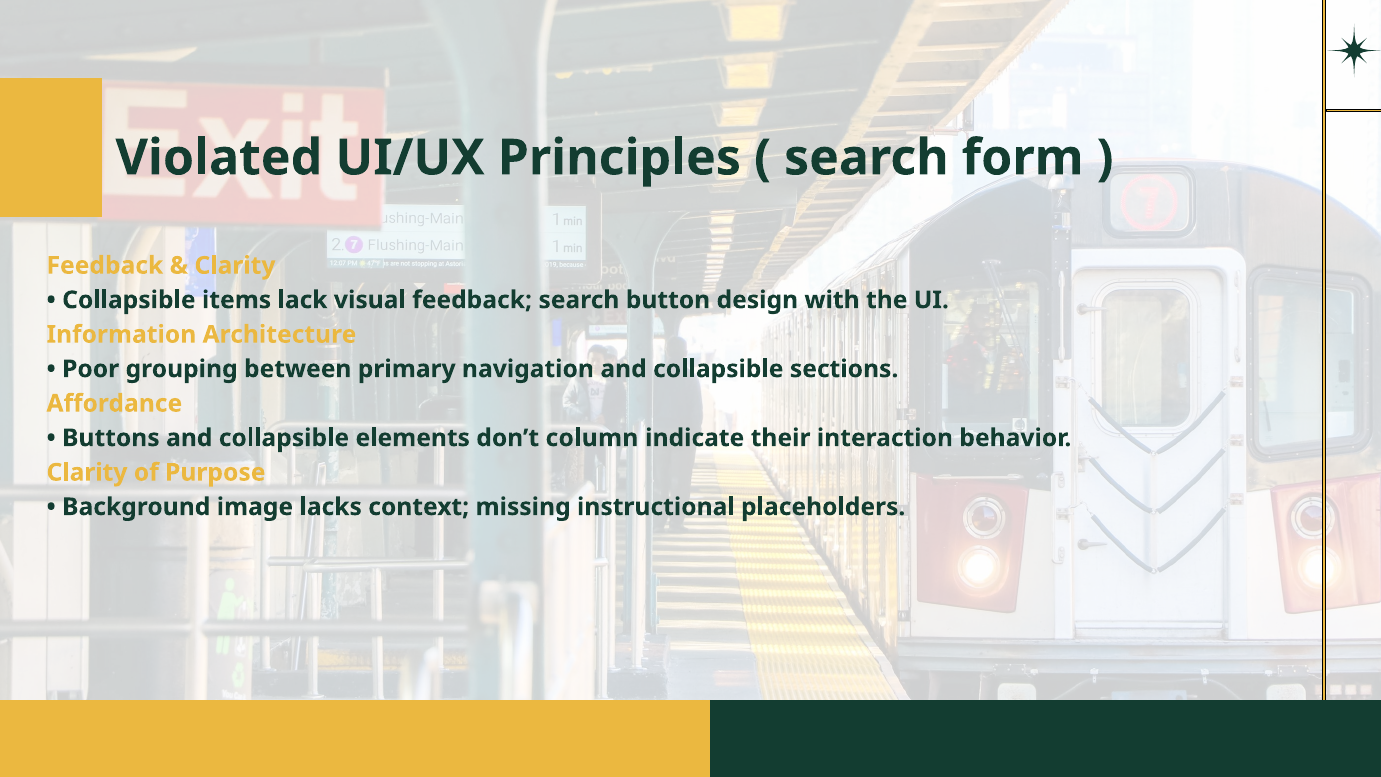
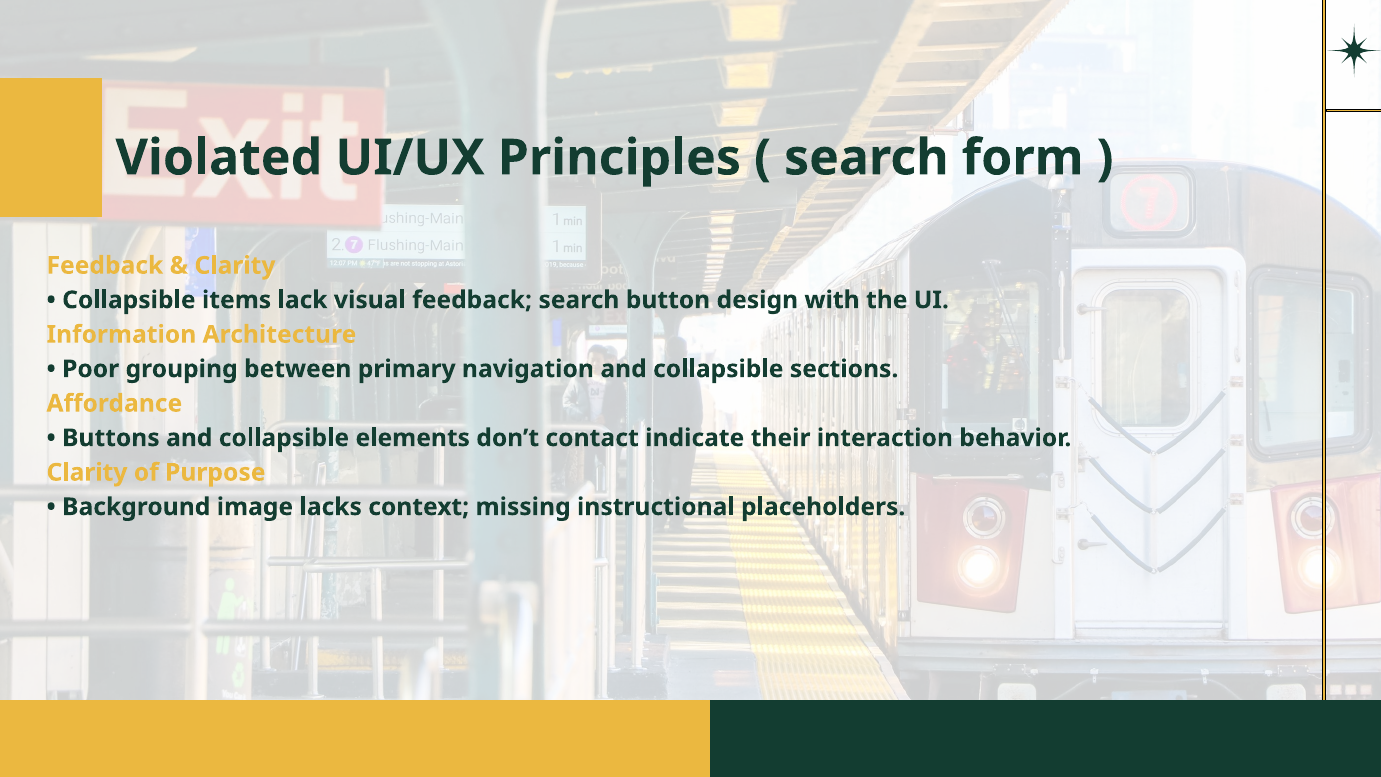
column: column -> contact
